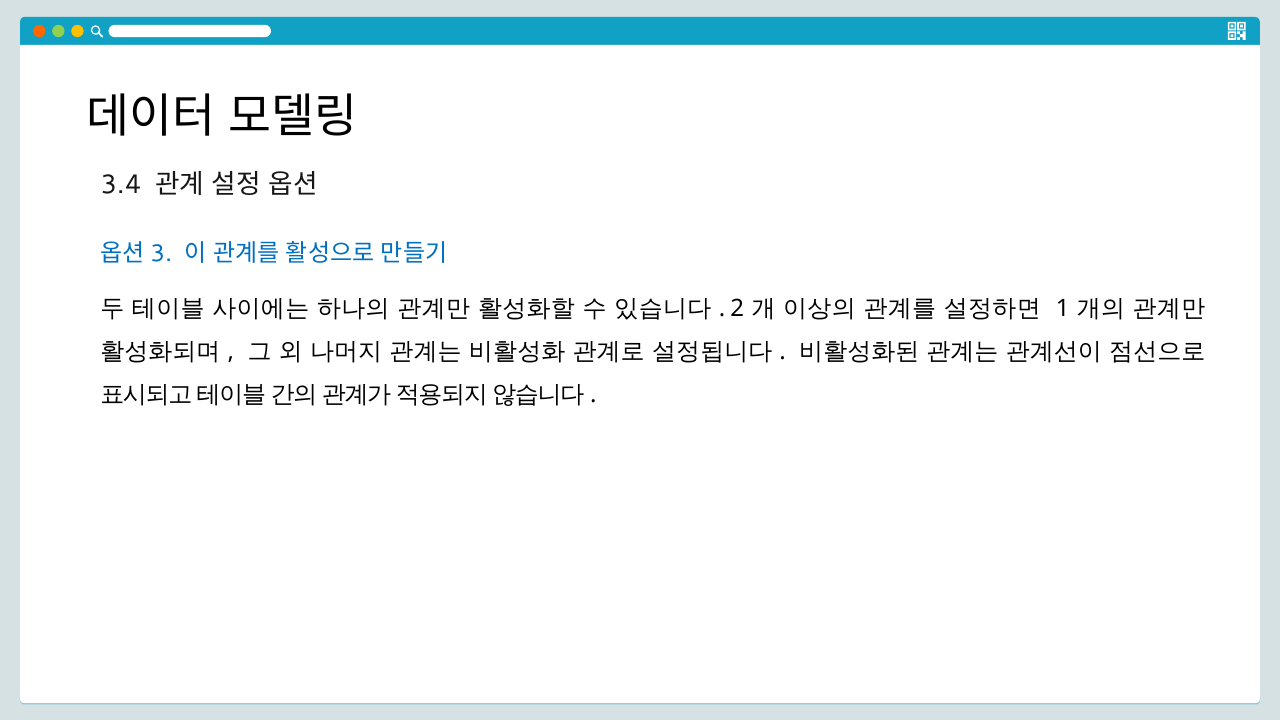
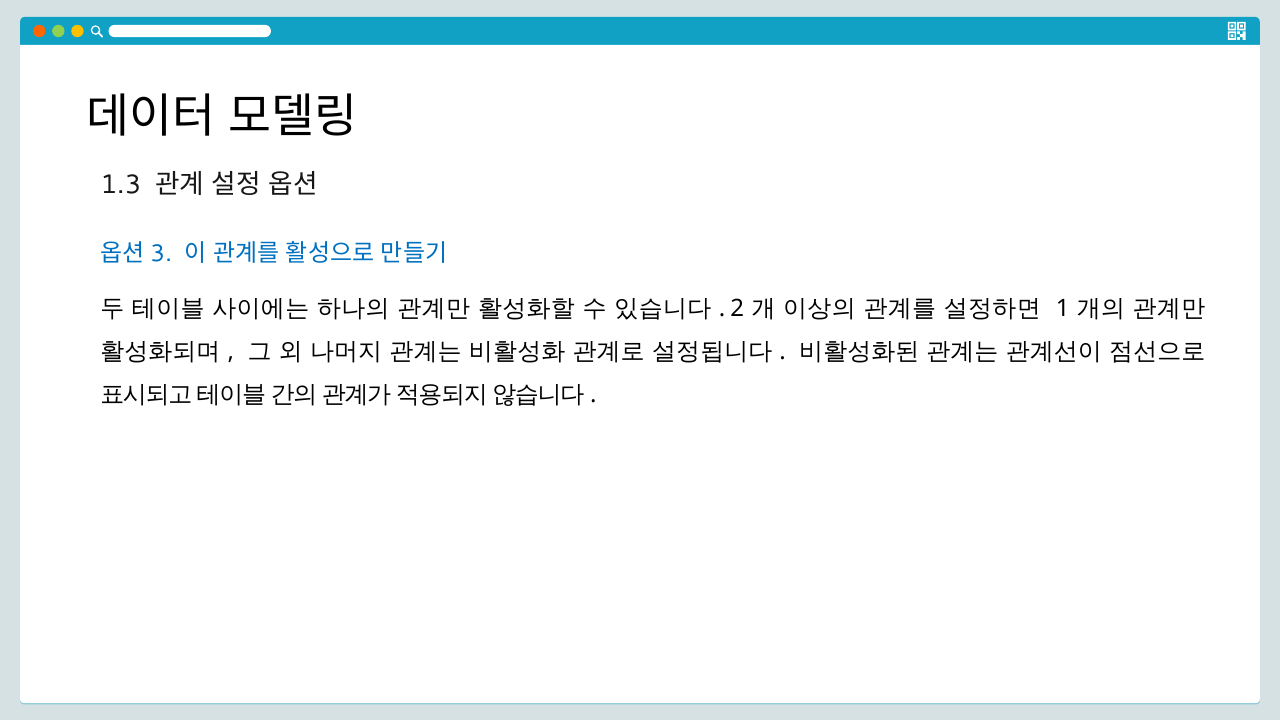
3.4: 3.4 -> 1.3
